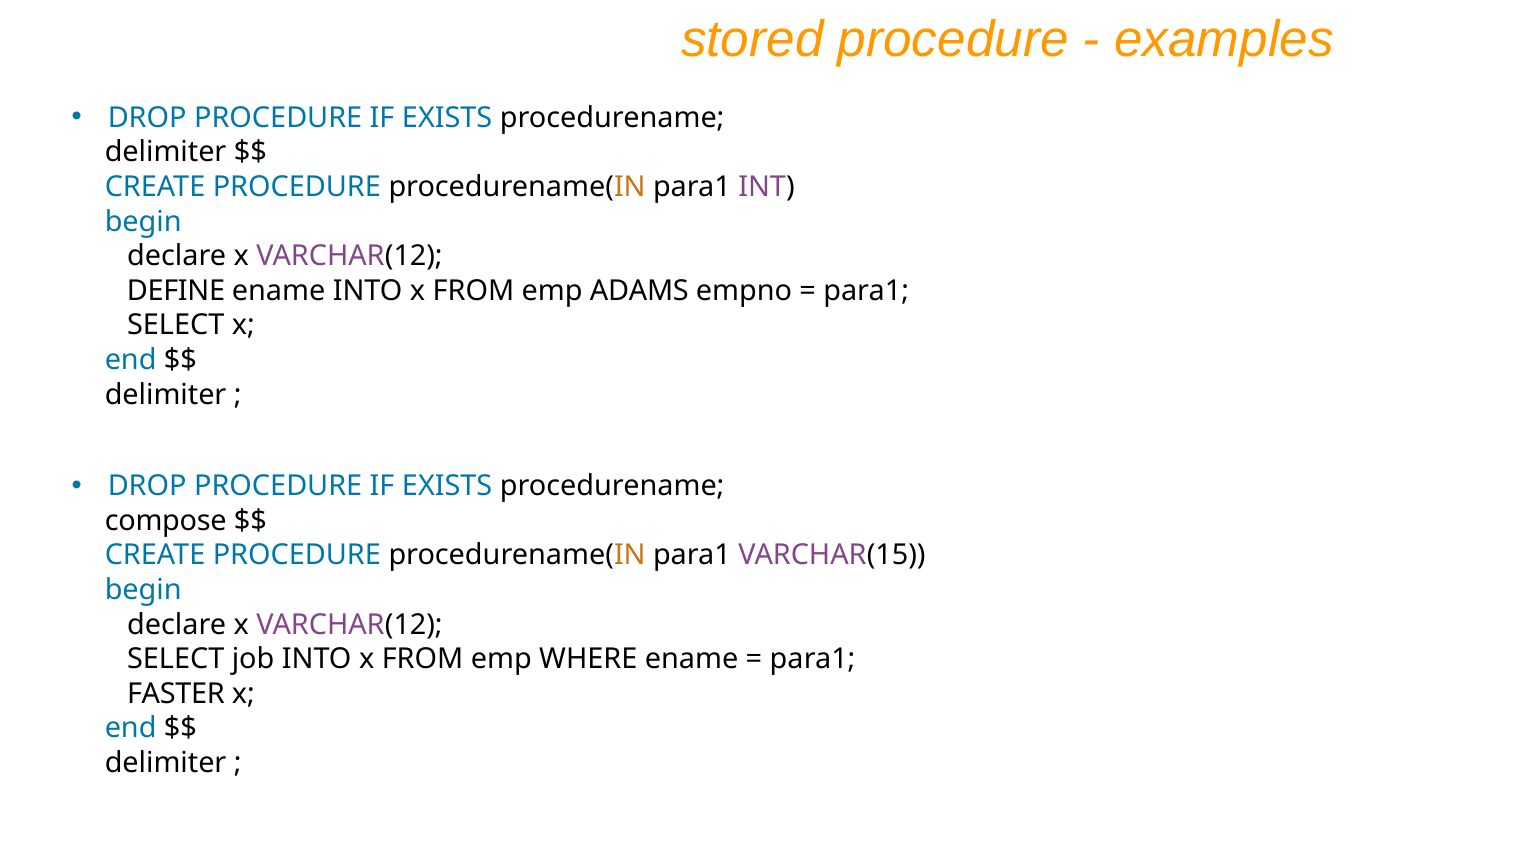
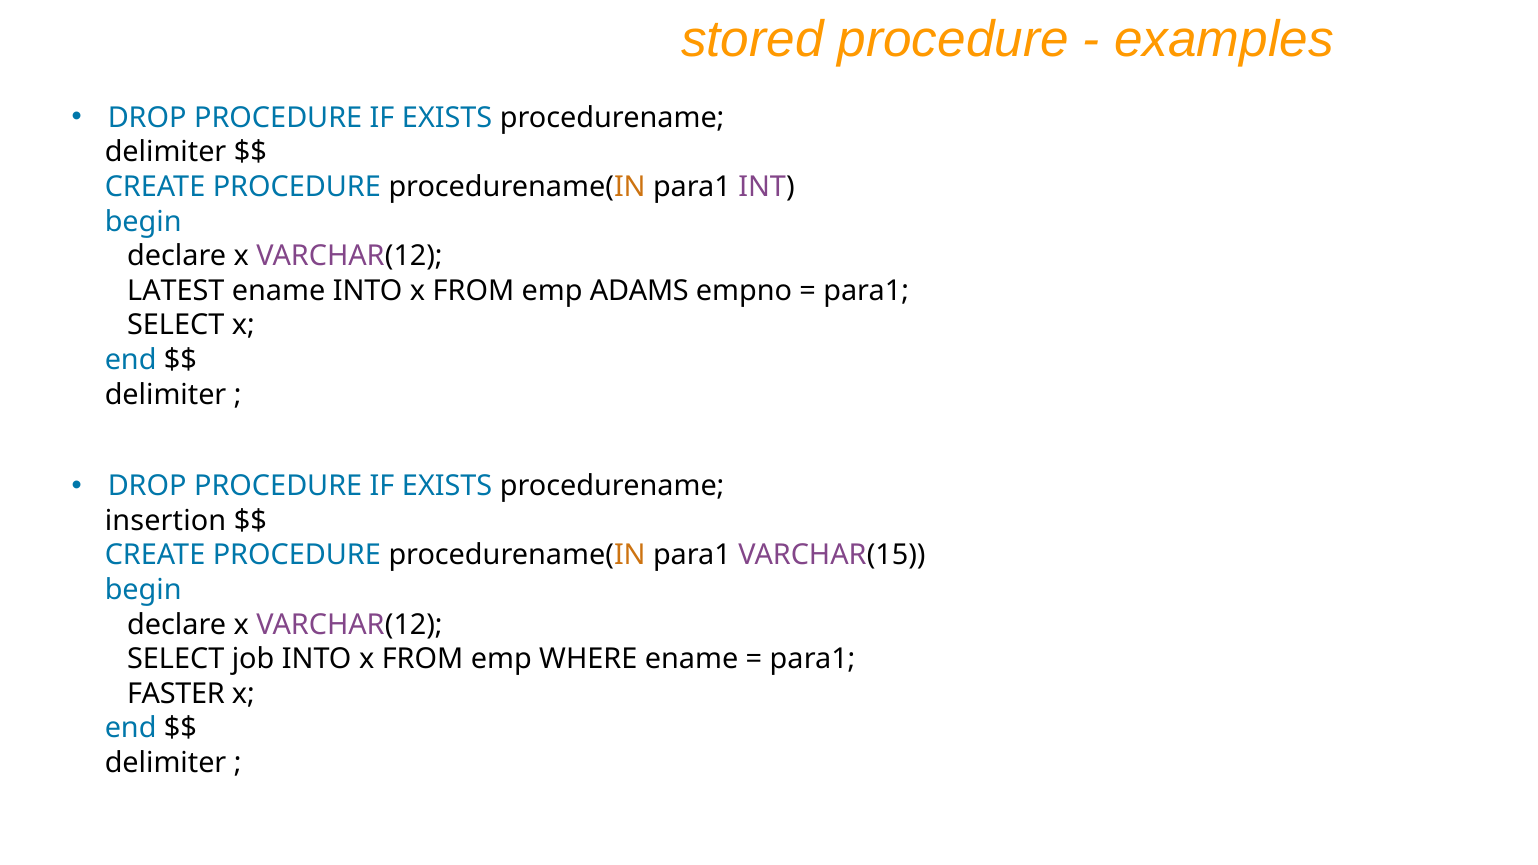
DEFINE: DEFINE -> LATEST
compose: compose -> insertion
